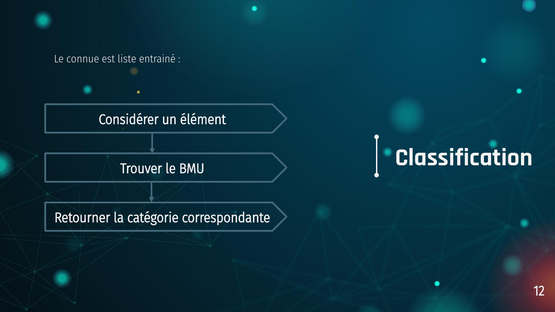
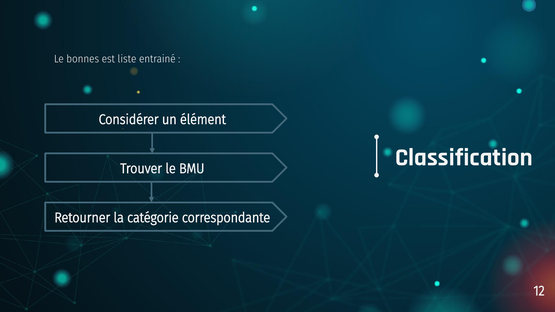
connue: connue -> bonnes
